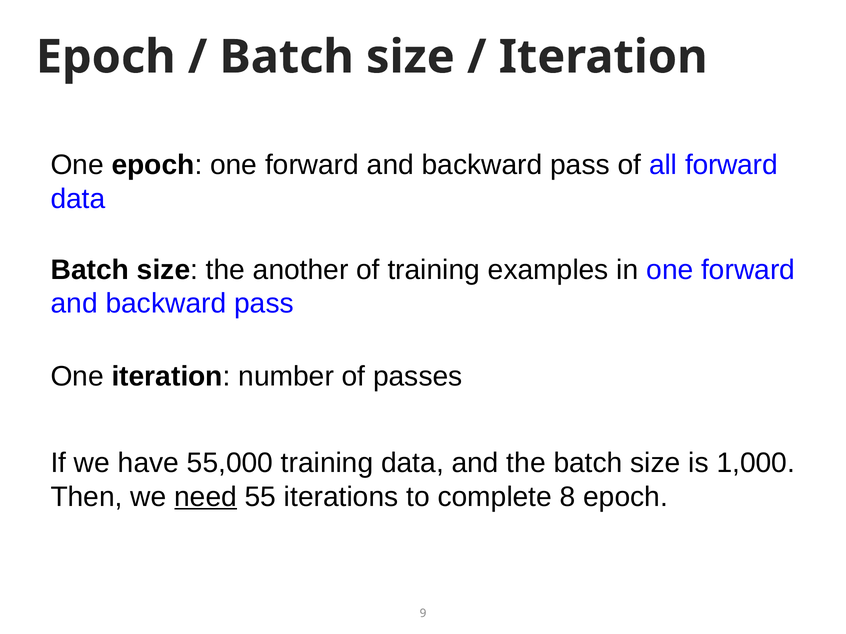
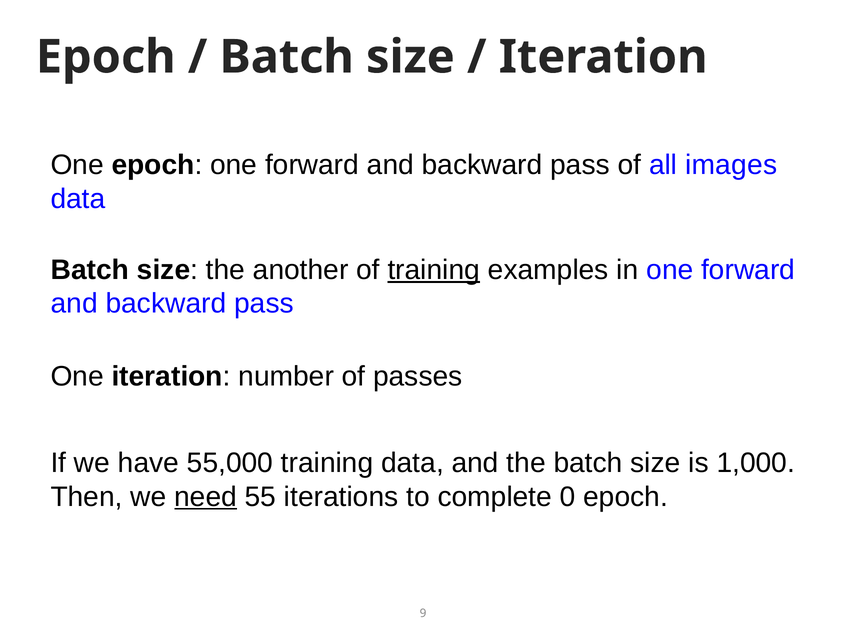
all forward: forward -> images
training at (434, 270) underline: none -> present
8: 8 -> 0
